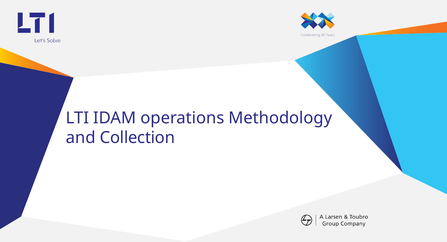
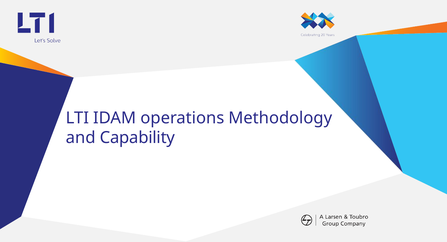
Collection: Collection -> Capability
